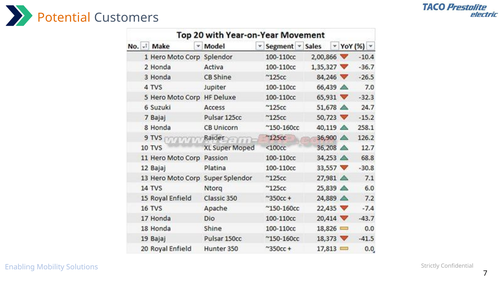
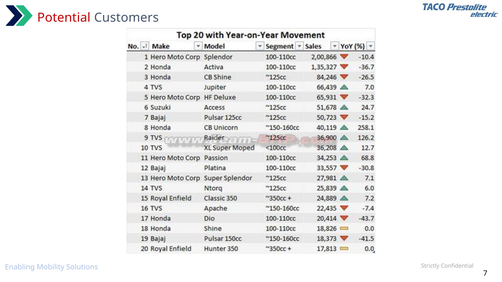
Potential colour: orange -> red
